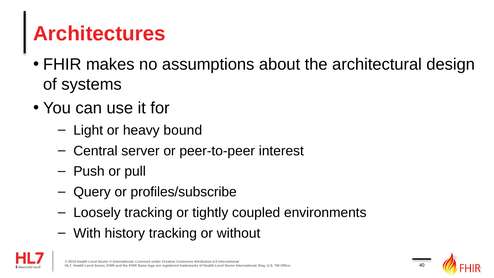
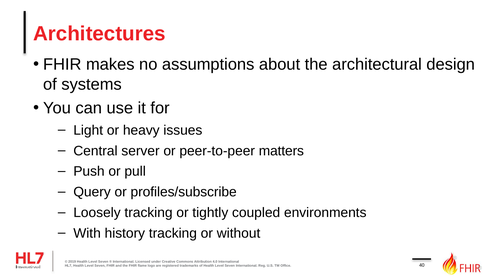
bound: bound -> issues
interest: interest -> matters
